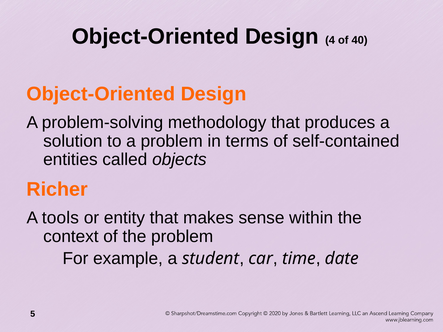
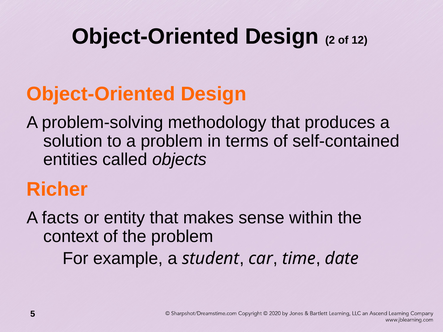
4: 4 -> 2
40: 40 -> 12
tools: tools -> facts
